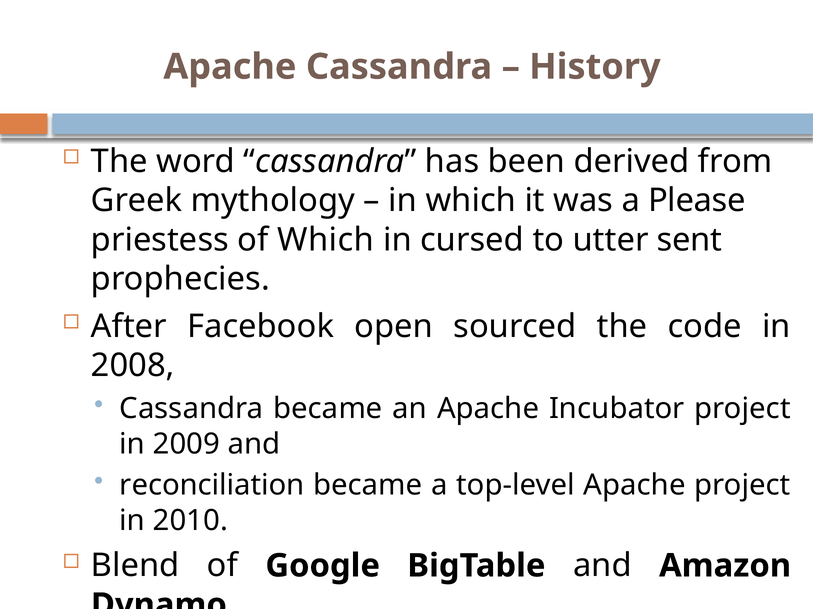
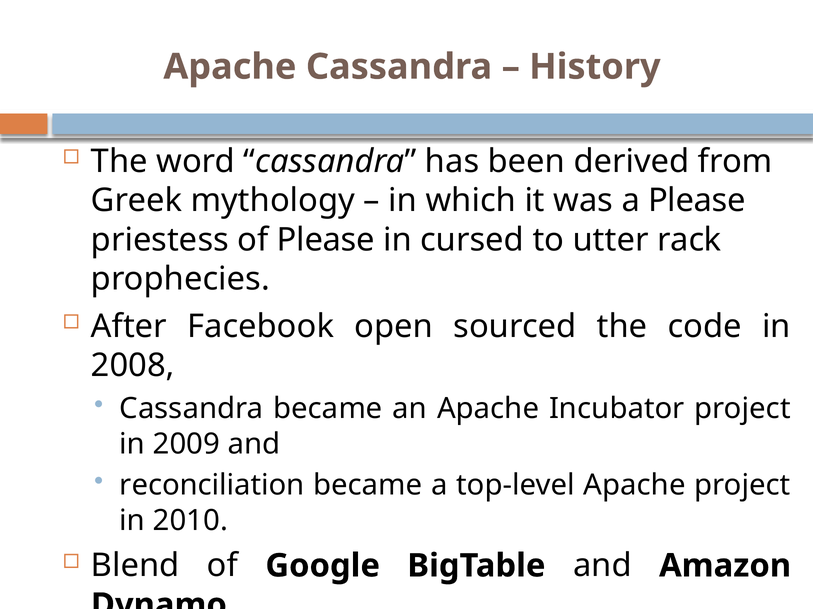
of Which: Which -> Please
sent: sent -> rack
